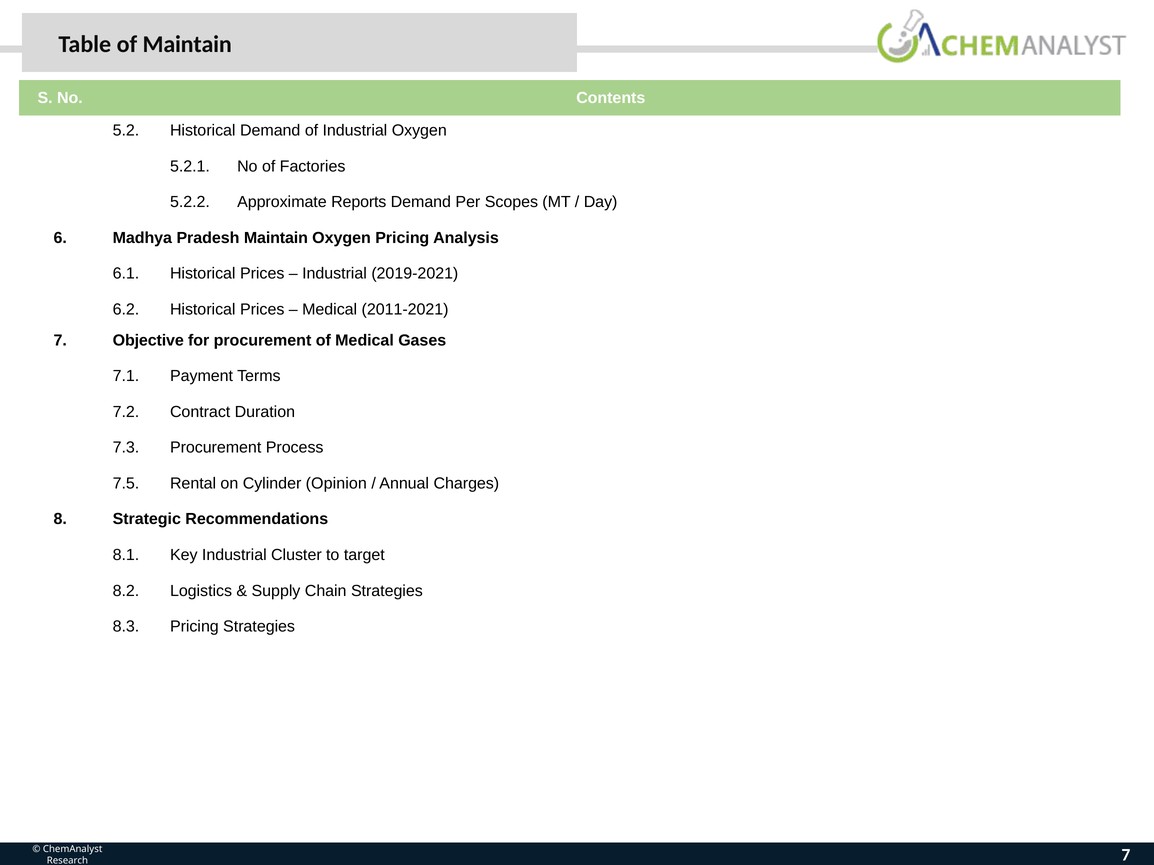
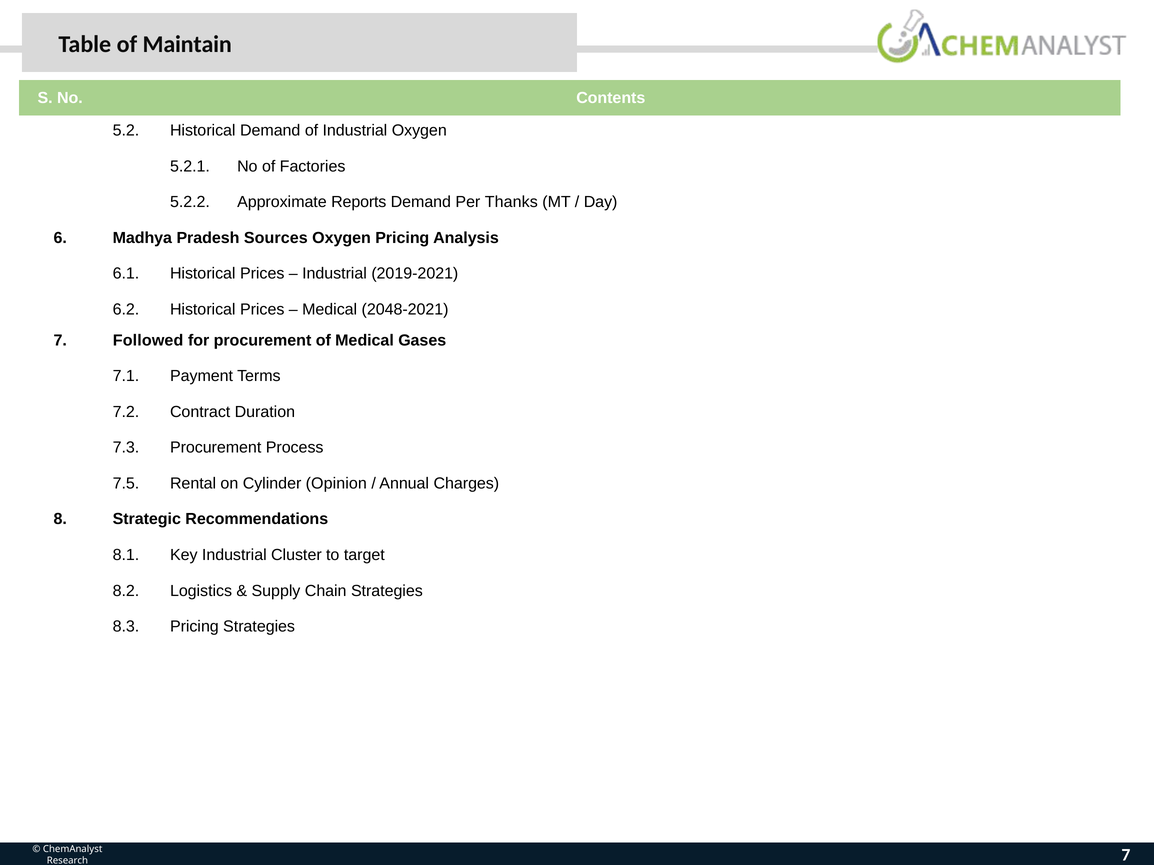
Scopes: Scopes -> Thanks
Pradesh Maintain: Maintain -> Sources
2011-2021: 2011-2021 -> 2048-2021
Objective: Objective -> Followed
